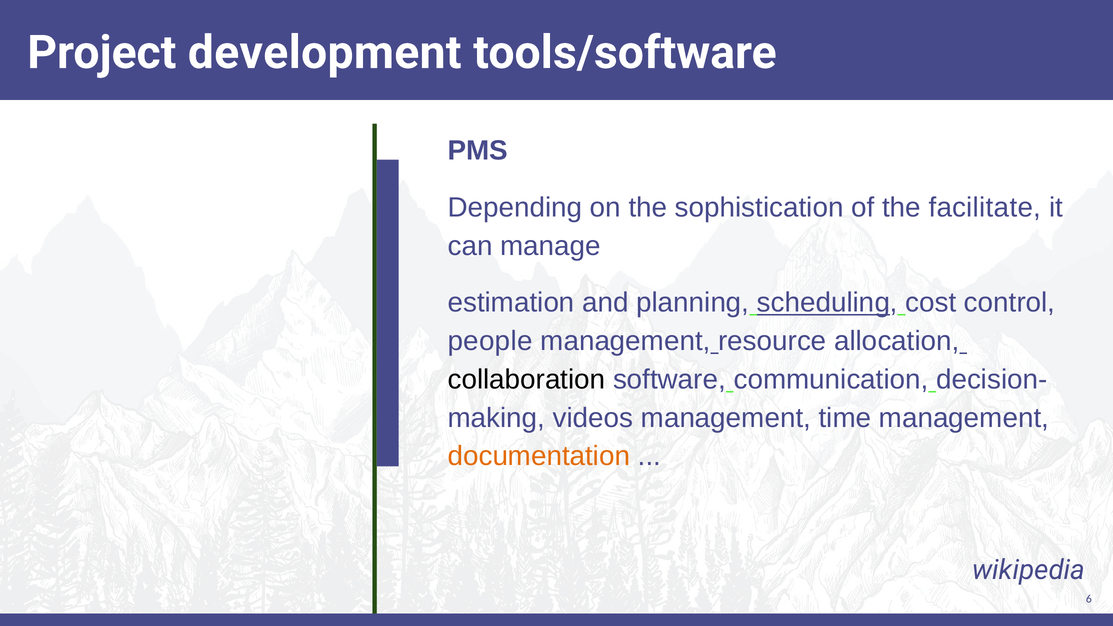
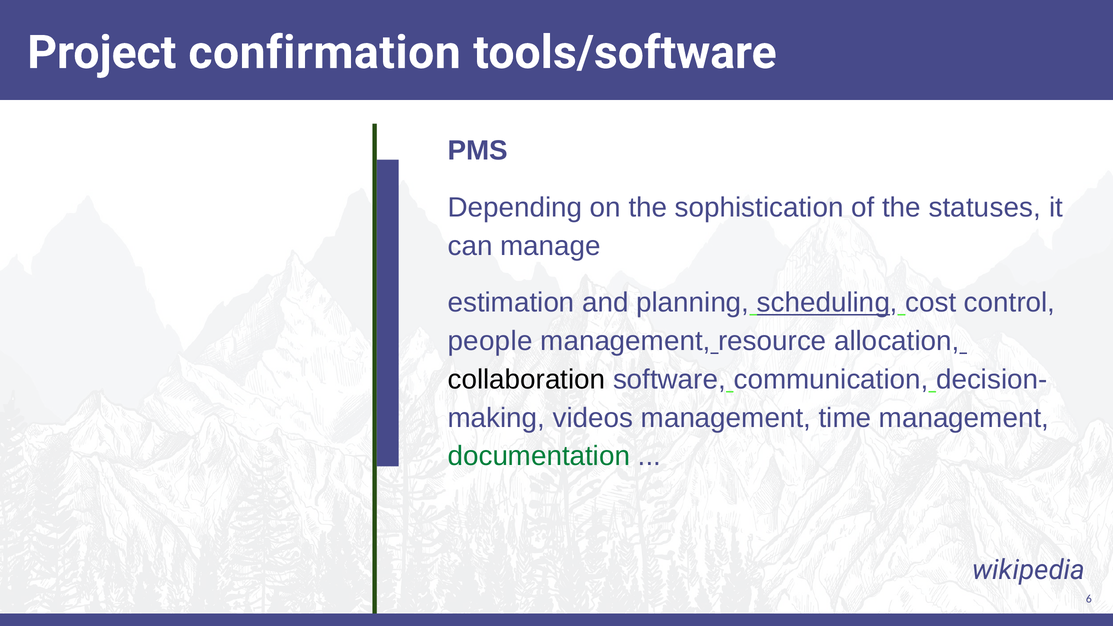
development: development -> confirmation
facilitate: facilitate -> statuses
documentation colour: orange -> green
